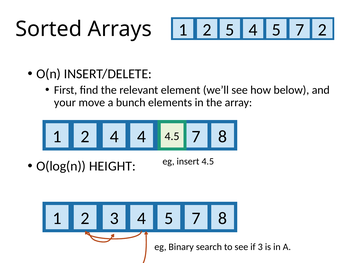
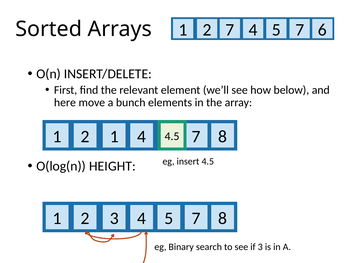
1 5: 5 -> 7
2 2: 2 -> 6
your: your -> here
1 4: 4 -> 1
